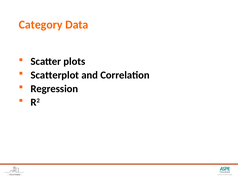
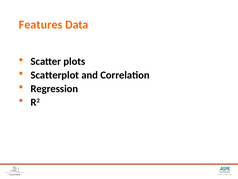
Category: Category -> Features
